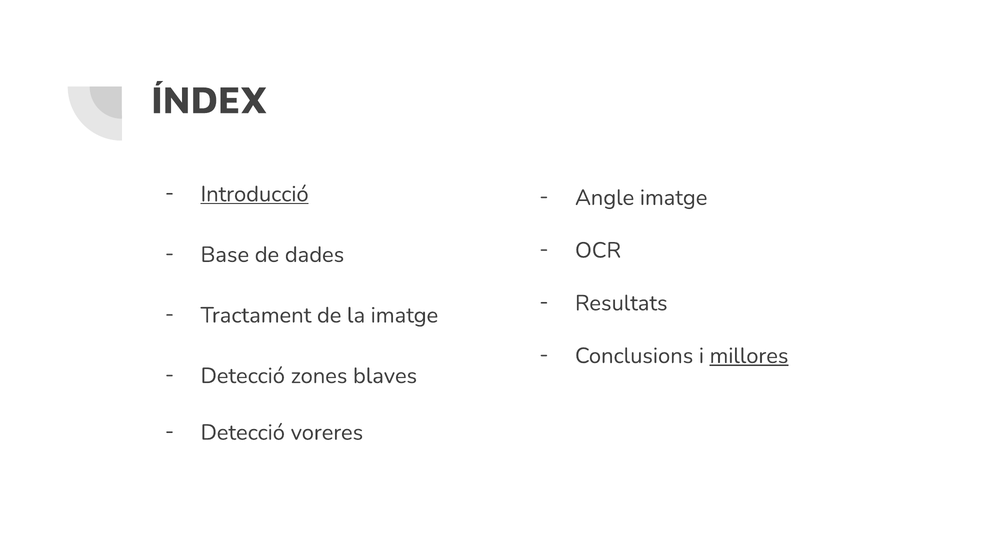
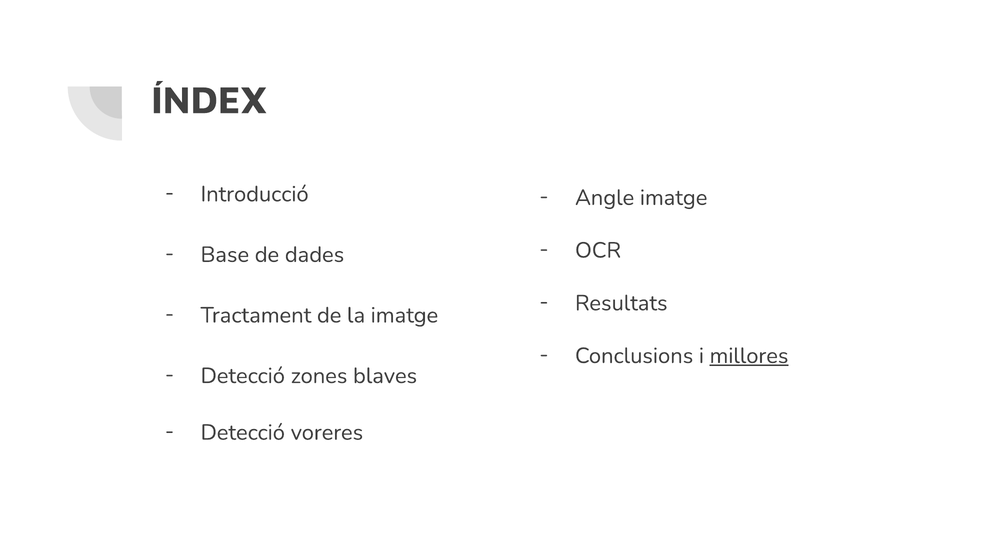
Introducció underline: present -> none
